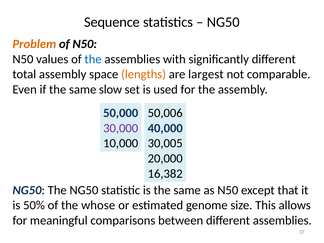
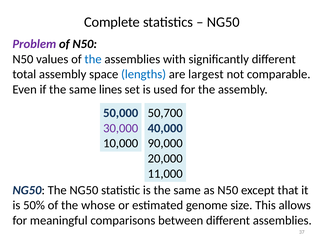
Sequence: Sequence -> Complete
Problem colour: orange -> purple
lengths colour: orange -> blue
slow: slow -> lines
50,006: 50,006 -> 50,700
30,005: 30,005 -> 90,000
16,382: 16,382 -> 11,000
